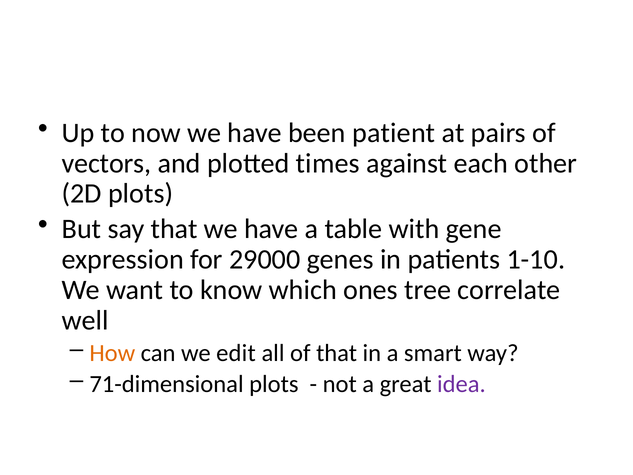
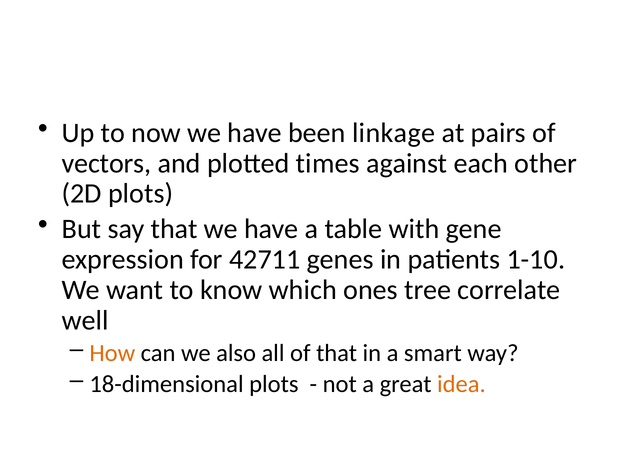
patient: patient -> linkage
29000: 29000 -> 42711
edit: edit -> also
71-dimensional: 71-dimensional -> 18-dimensional
idea colour: purple -> orange
